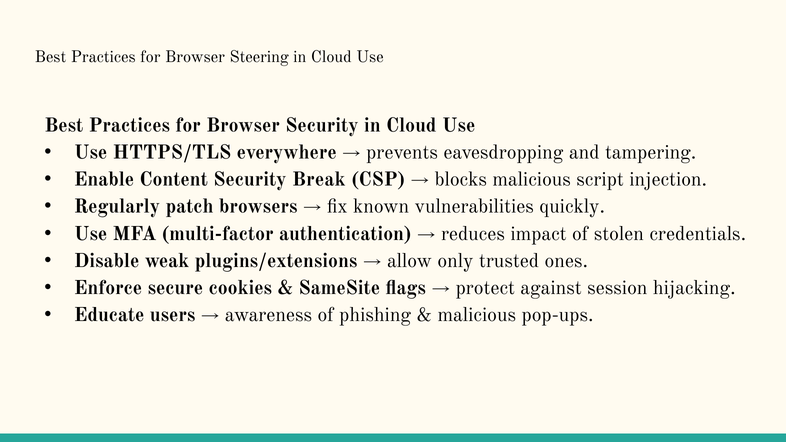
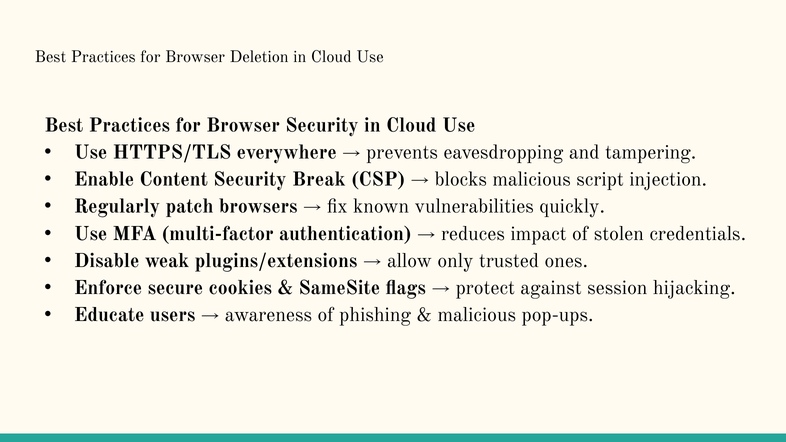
Steering: Steering -> Deletion
